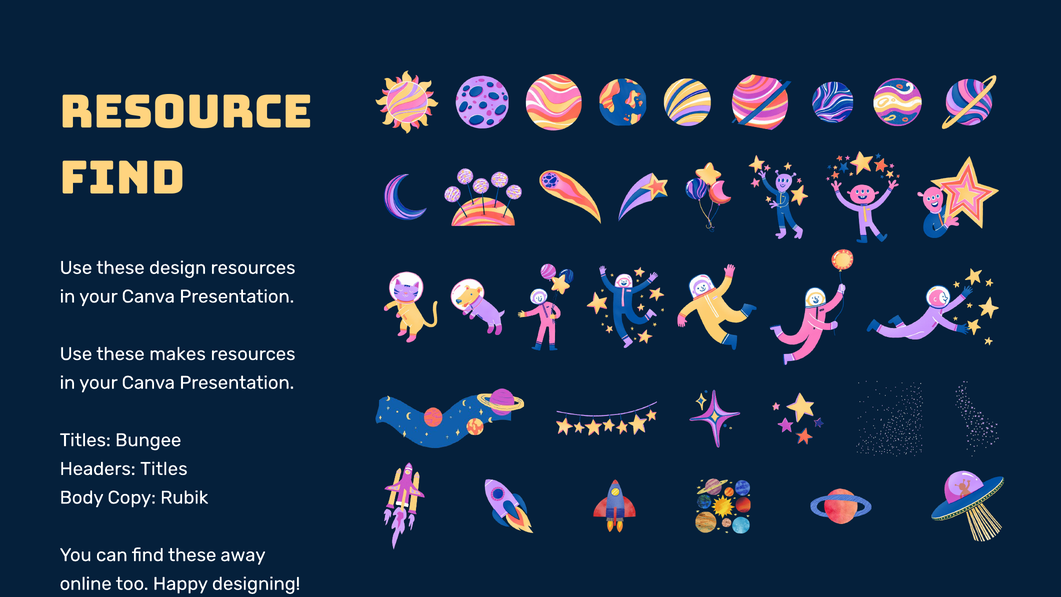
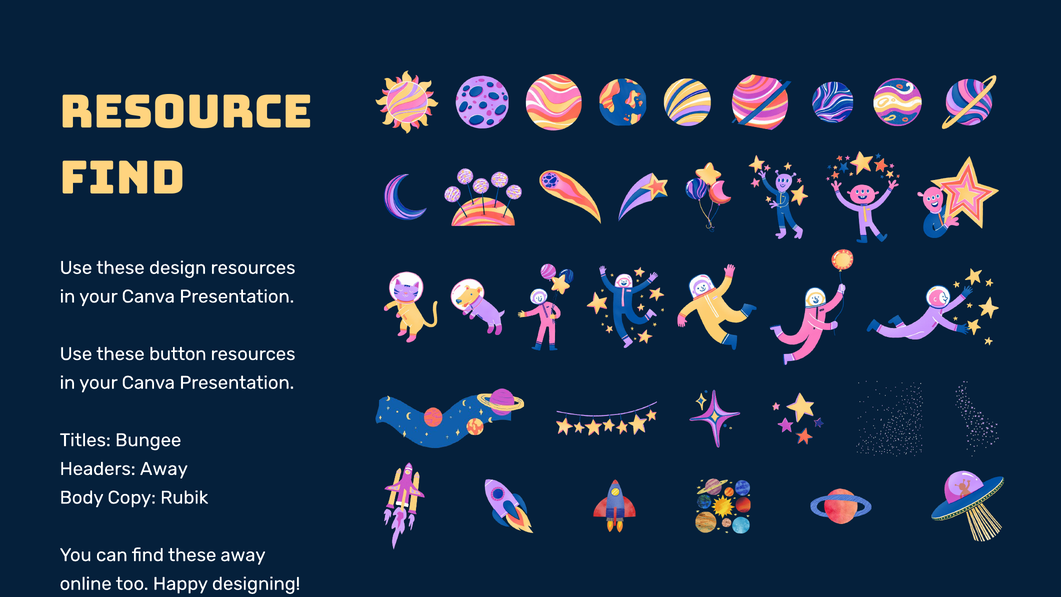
makes: makes -> button
Headers Titles: Titles -> Away
